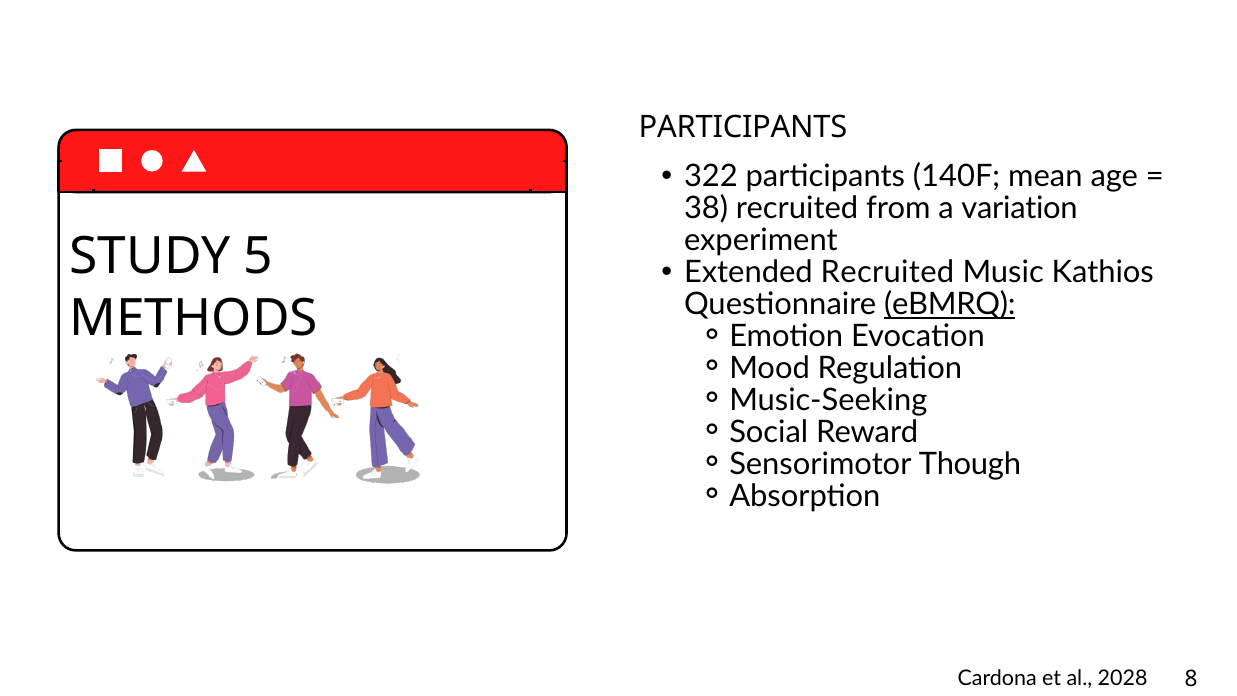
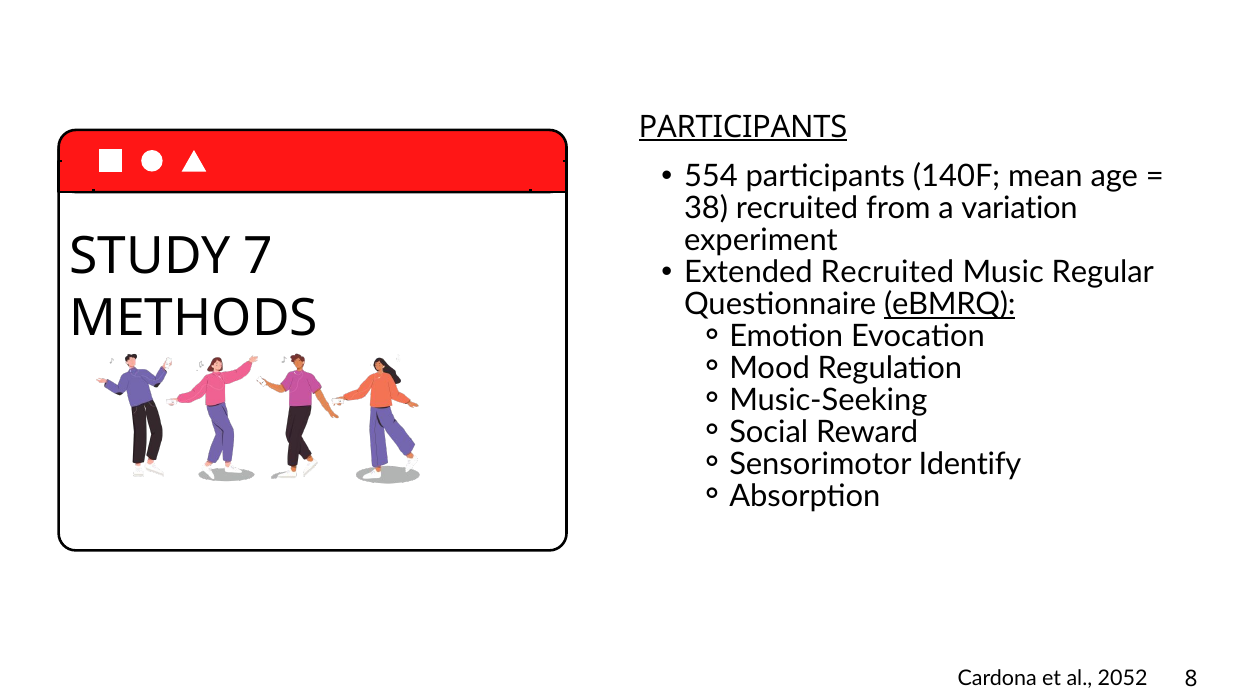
PARTICIPANTS at (743, 127) underline: none -> present
322: 322 -> 554
5: 5 -> 7
Kathios: Kathios -> Regular
Though: Though -> Identify
2028: 2028 -> 2052
